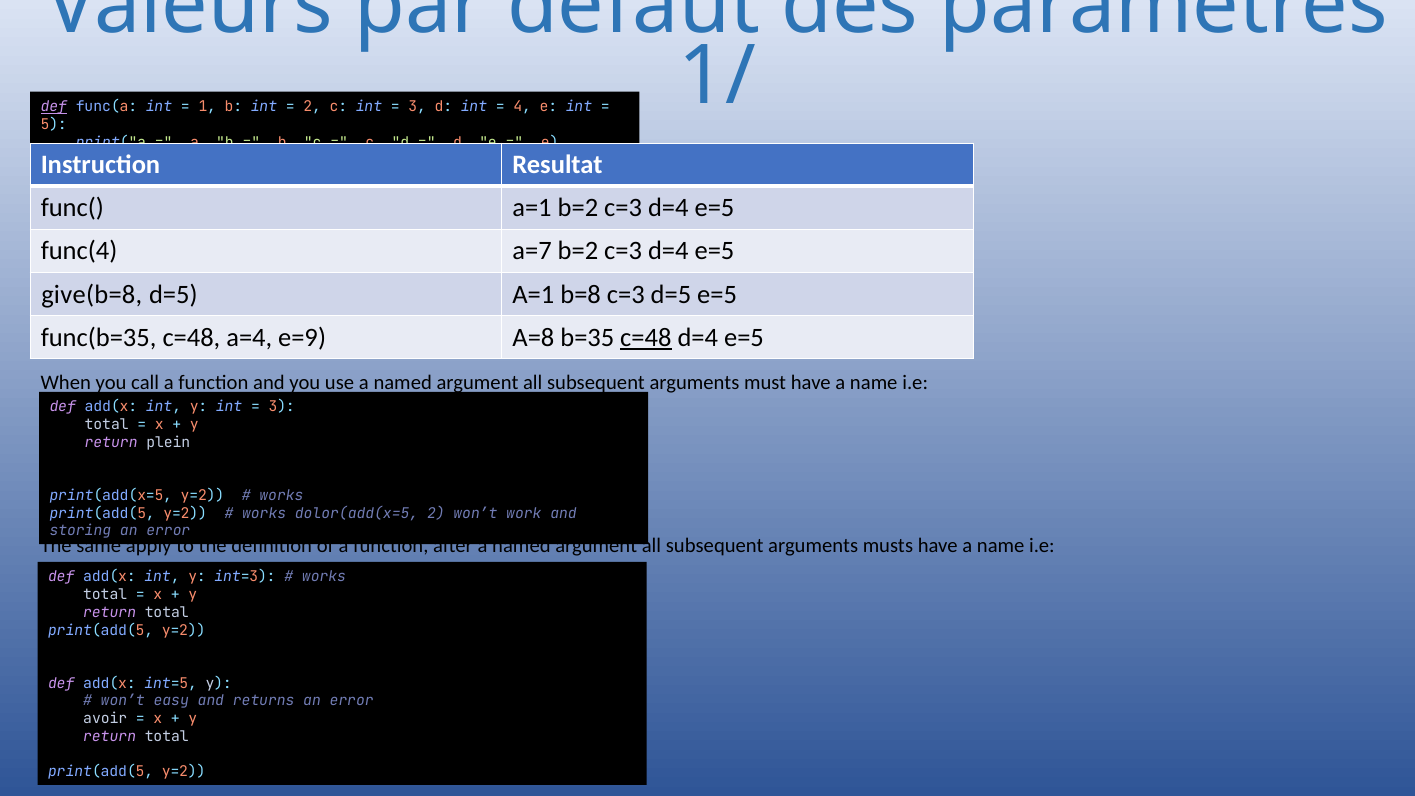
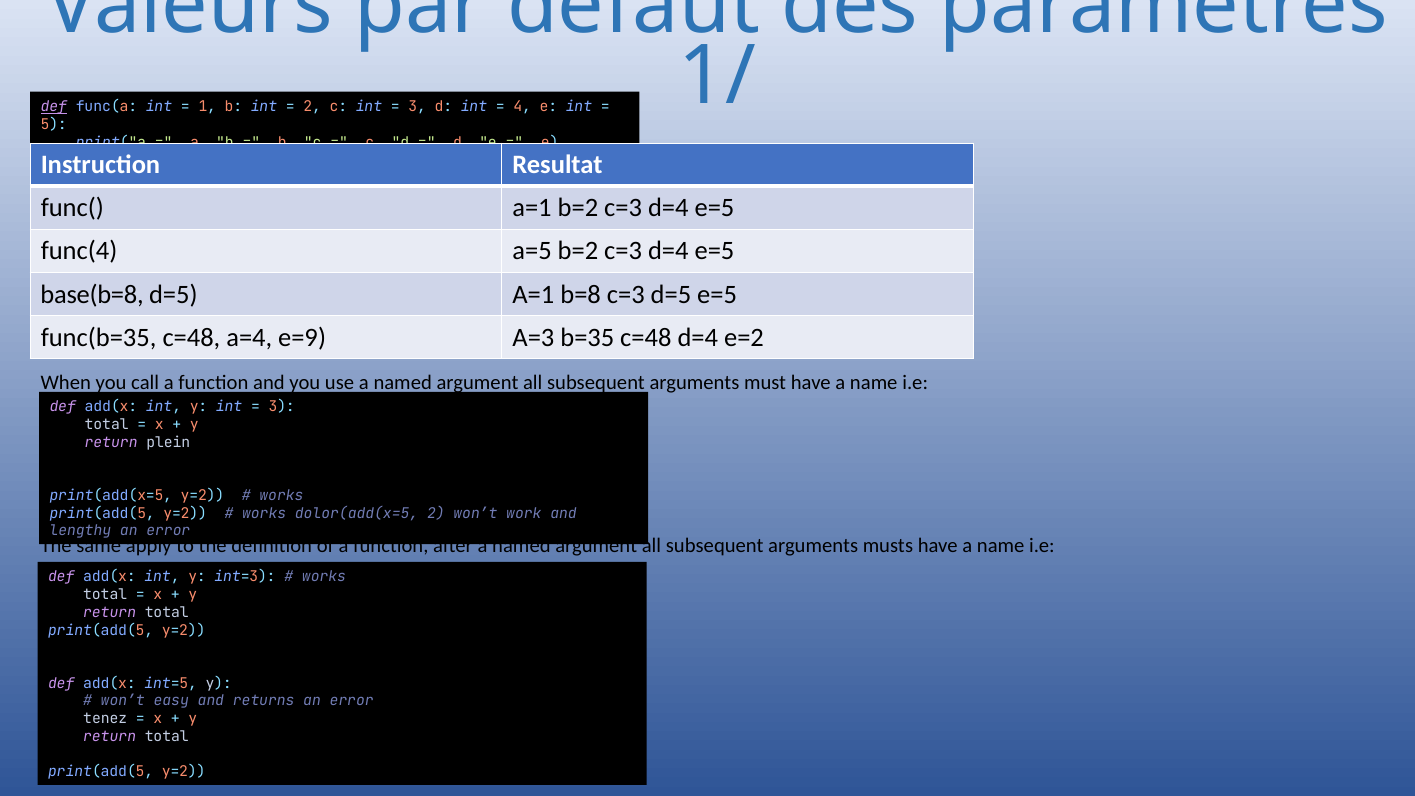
a=7: a=7 -> a=5
give(b=8: give(b=8 -> base(b=8
A=8: A=8 -> A=3
c=48 at (646, 337) underline: present -> none
e=5 at (744, 337): e=5 -> e=2
storing: storing -> lengthy
avoir: avoir -> tenez
